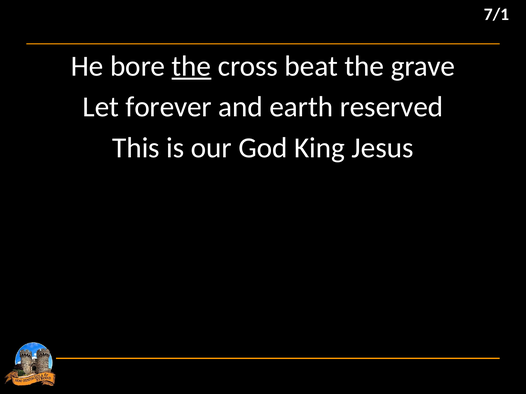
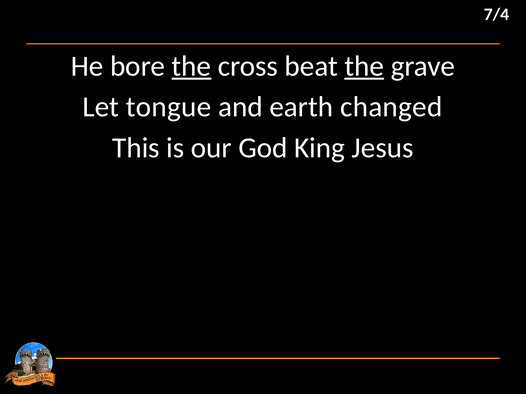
7/1: 7/1 -> 7/4
the at (364, 66) underline: none -> present
forever: forever -> tongue
reserved: reserved -> changed
